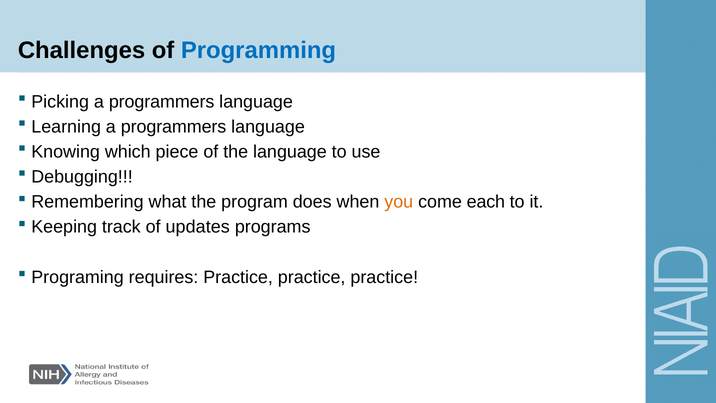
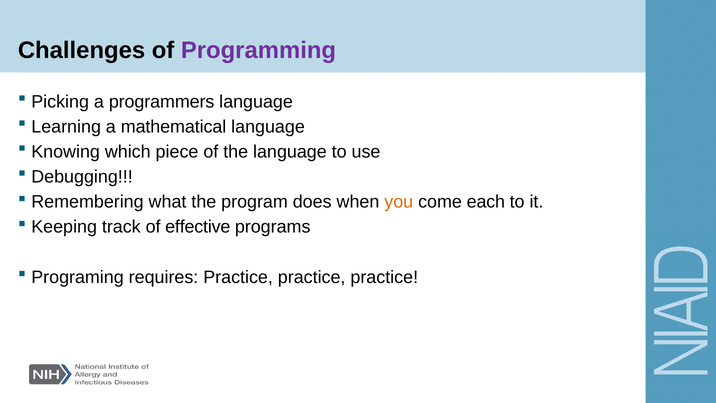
Programming colour: blue -> purple
Learning a programmers: programmers -> mathematical
updates: updates -> effective
